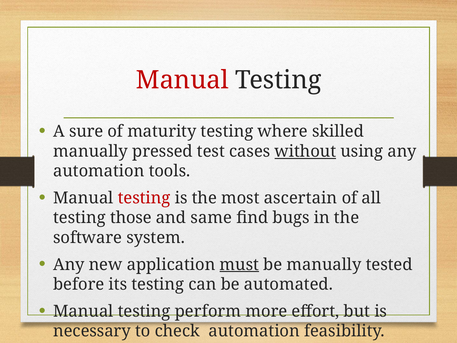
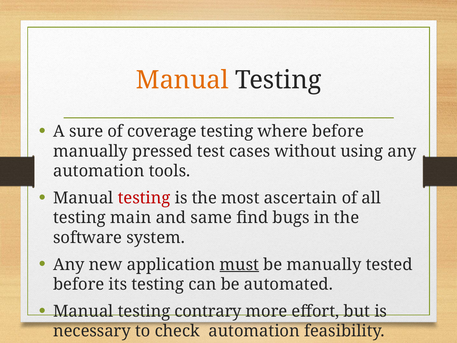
Manual at (182, 80) colour: red -> orange
maturity: maturity -> coverage
where skilled: skilled -> before
without underline: present -> none
those: those -> main
perform: perform -> contrary
